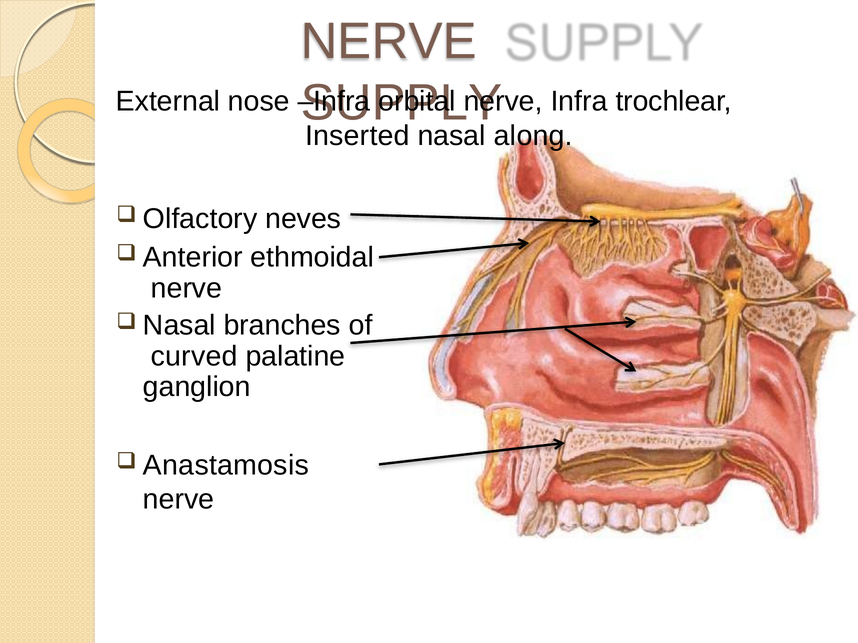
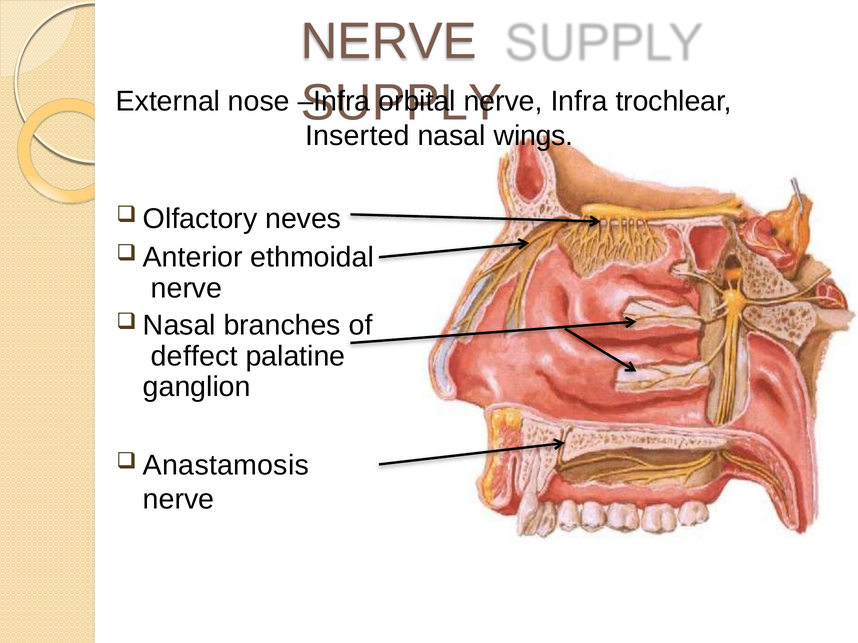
along: along -> wings
curved: curved -> deffect
